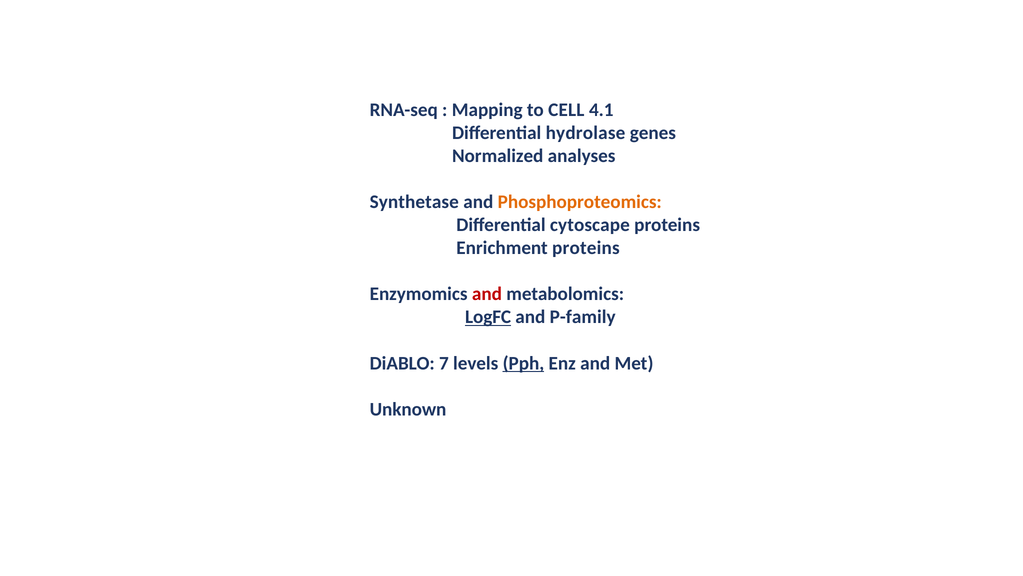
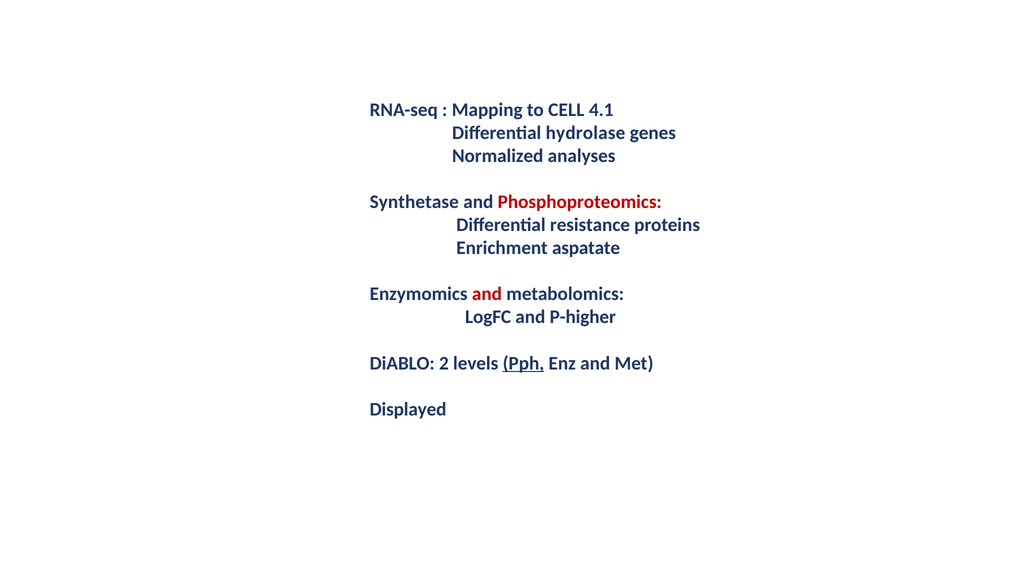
Phosphoproteomics colour: orange -> red
cytoscape: cytoscape -> resistance
Enrichment proteins: proteins -> aspatate
LogFC underline: present -> none
P-family: P-family -> P-higher
7: 7 -> 2
Unknown: Unknown -> Displayed
